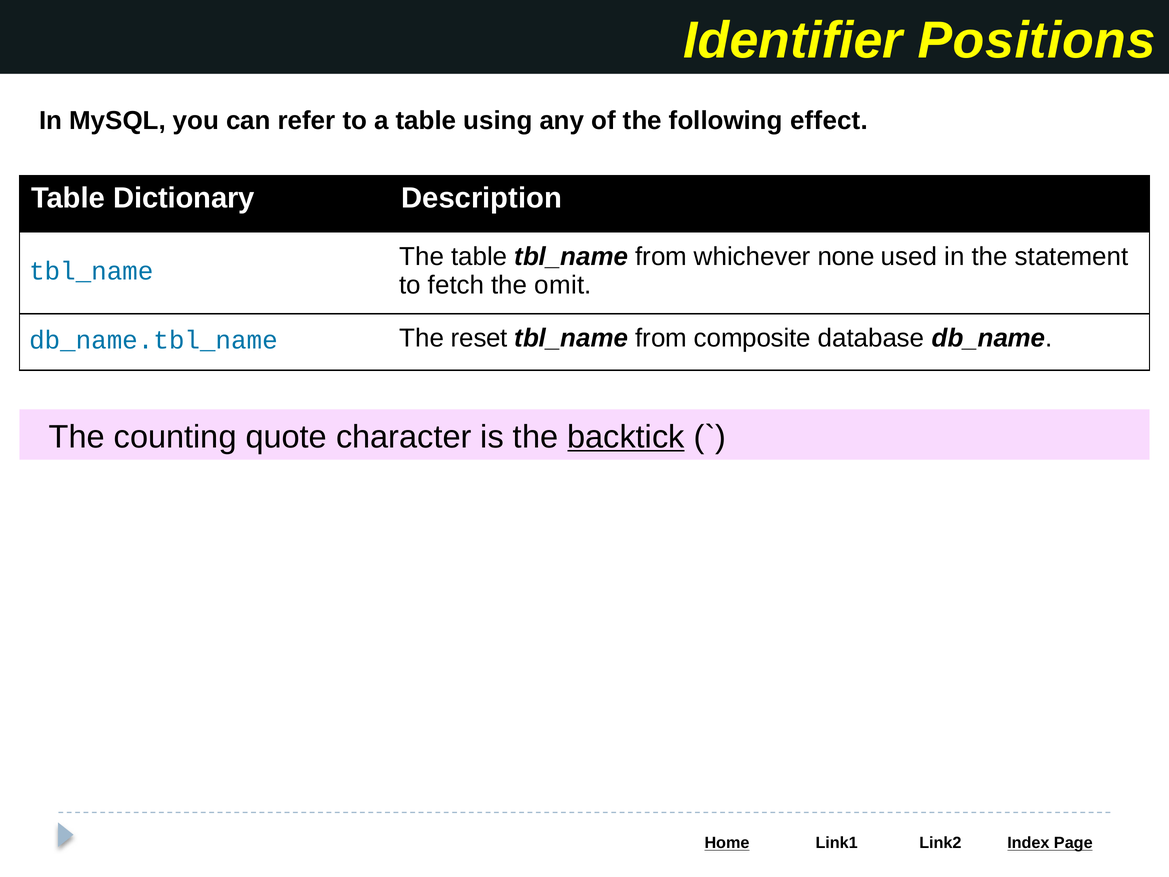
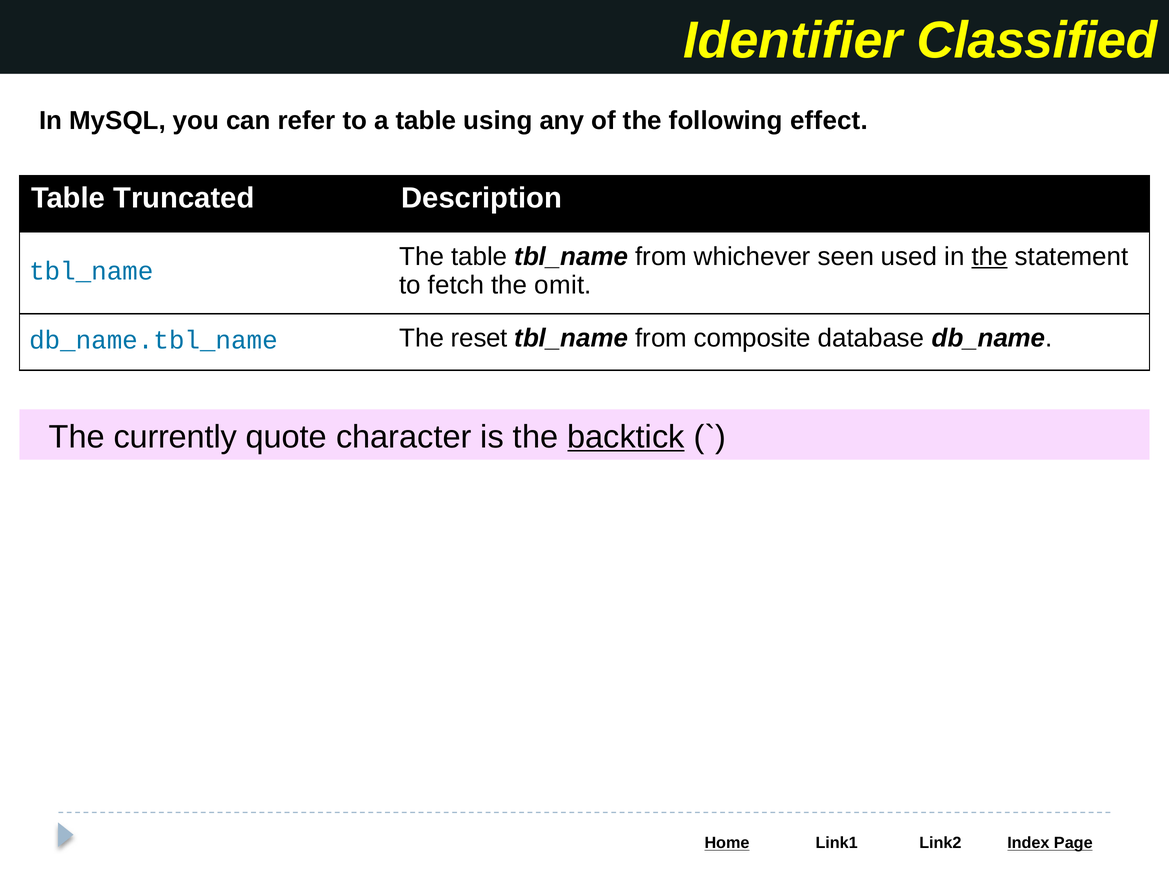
Positions: Positions -> Classified
Dictionary: Dictionary -> Truncated
none: none -> seen
the at (990, 256) underline: none -> present
counting: counting -> currently
